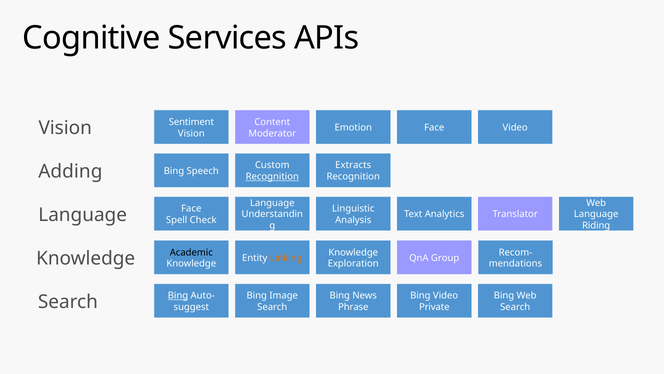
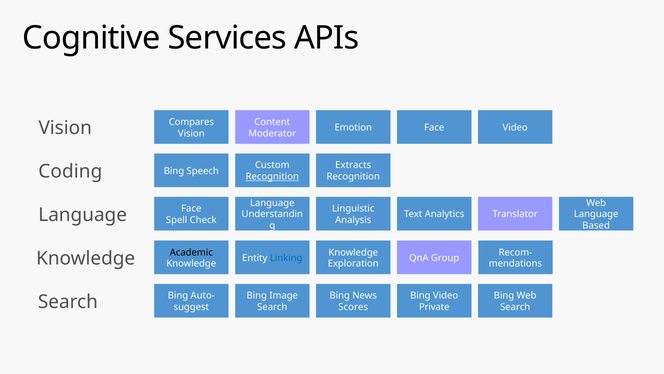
Sentiment: Sentiment -> Compares
Adding: Adding -> Coding
Riding: Riding -> Based
Linking colour: orange -> blue
Bing at (178, 295) underline: present -> none
Phrase: Phrase -> Scores
